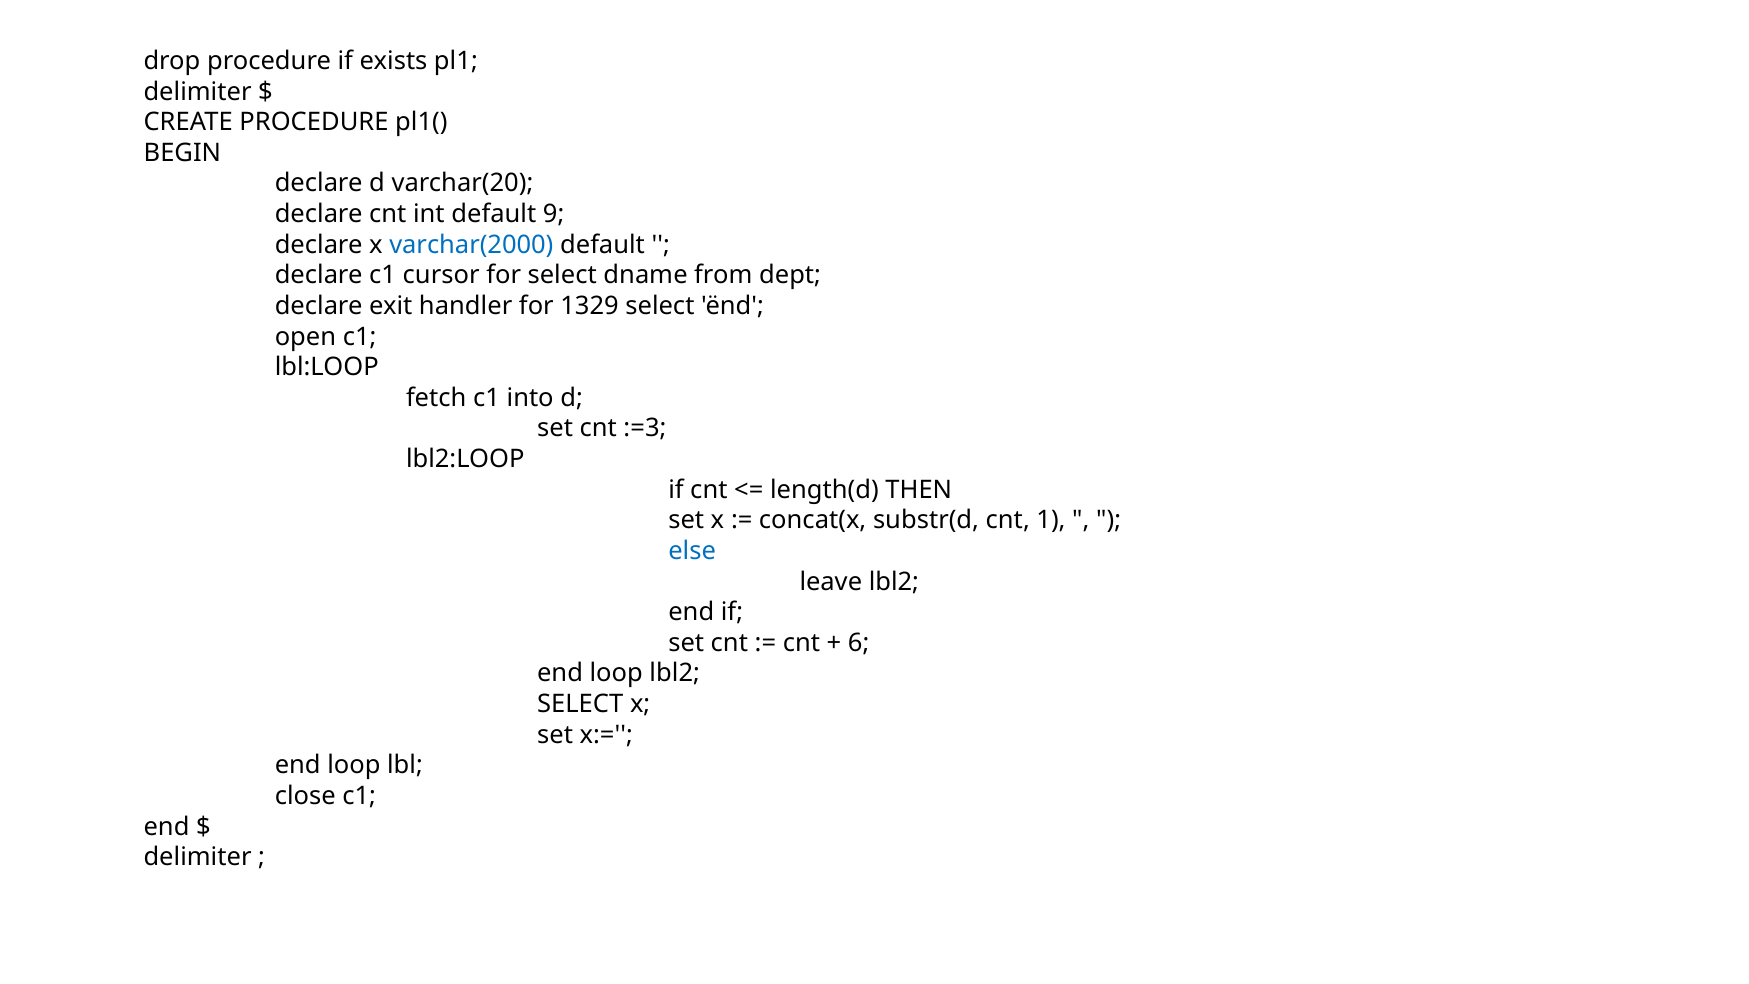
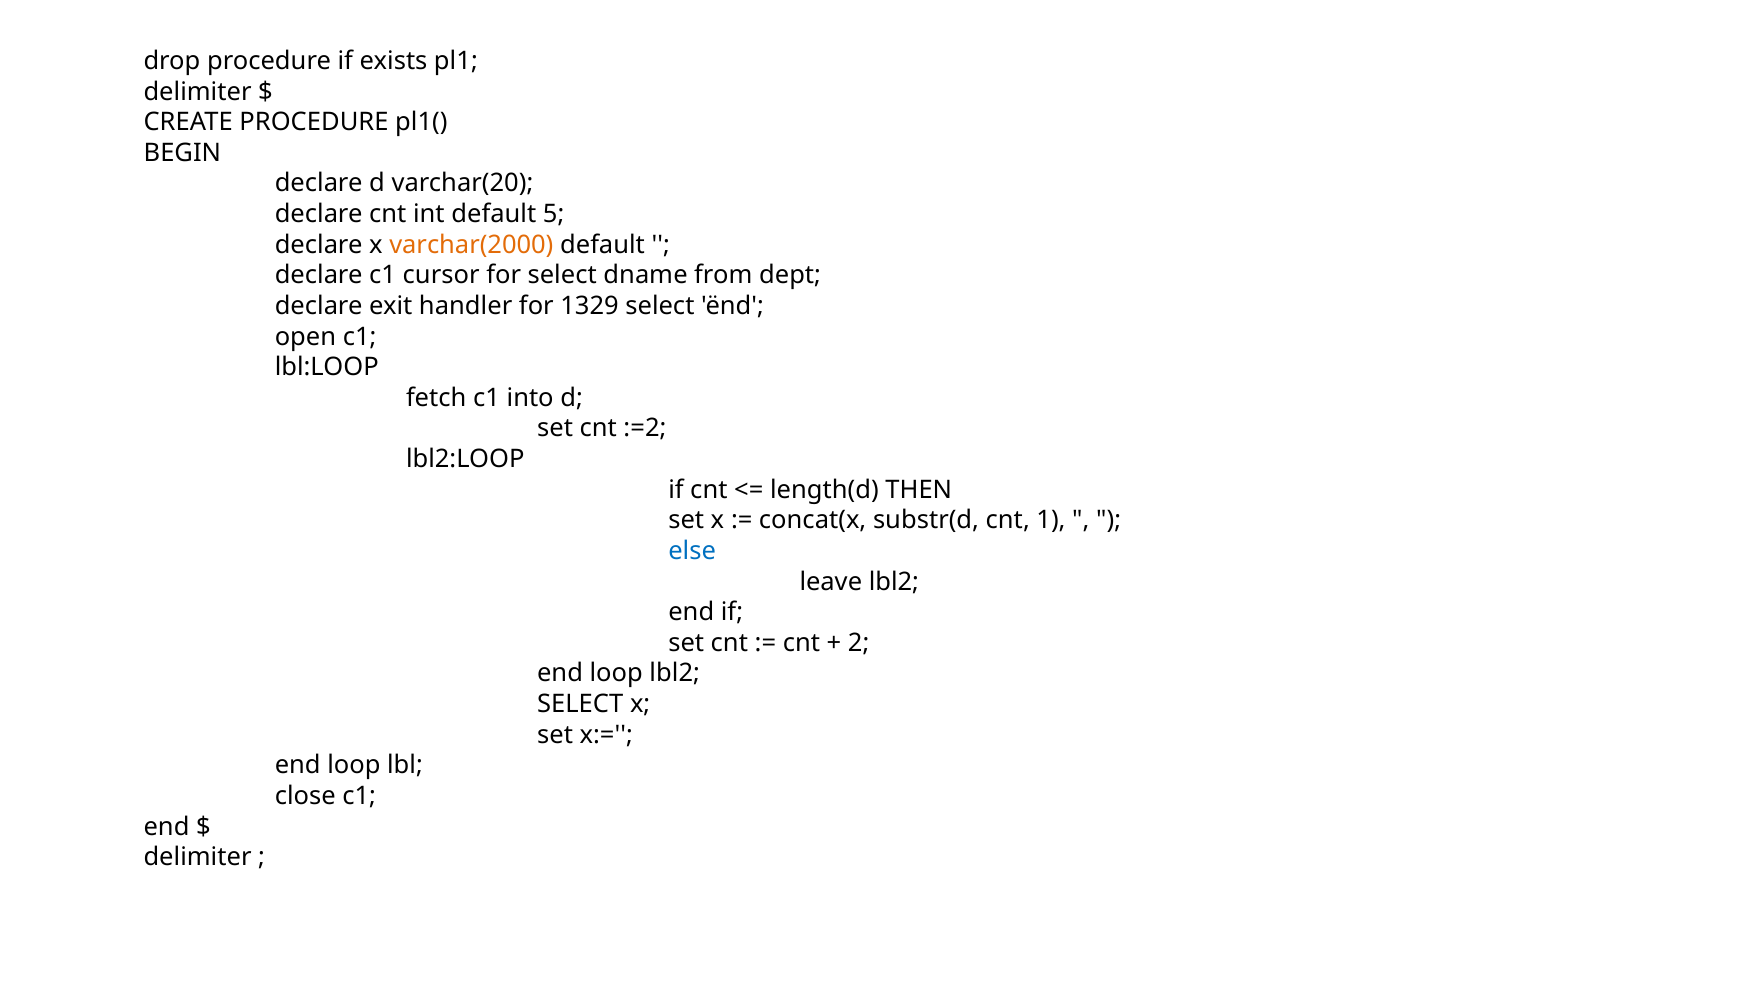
9: 9 -> 5
varchar(2000 colour: blue -> orange
:=3: :=3 -> :=2
6: 6 -> 2
